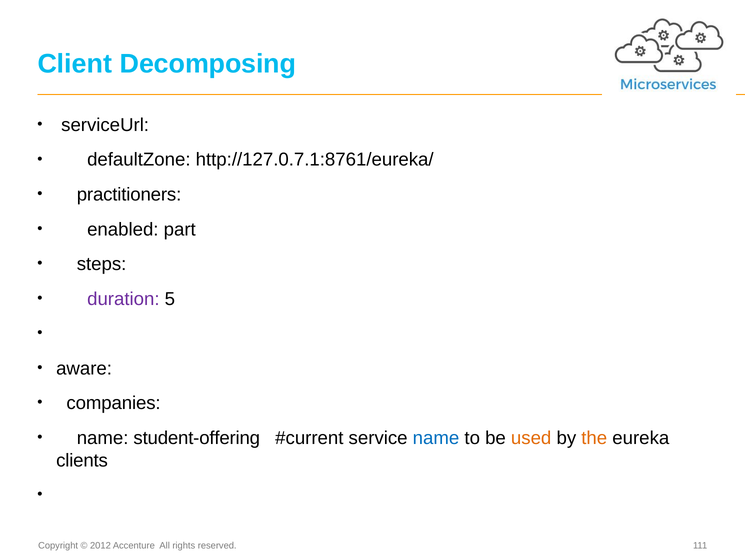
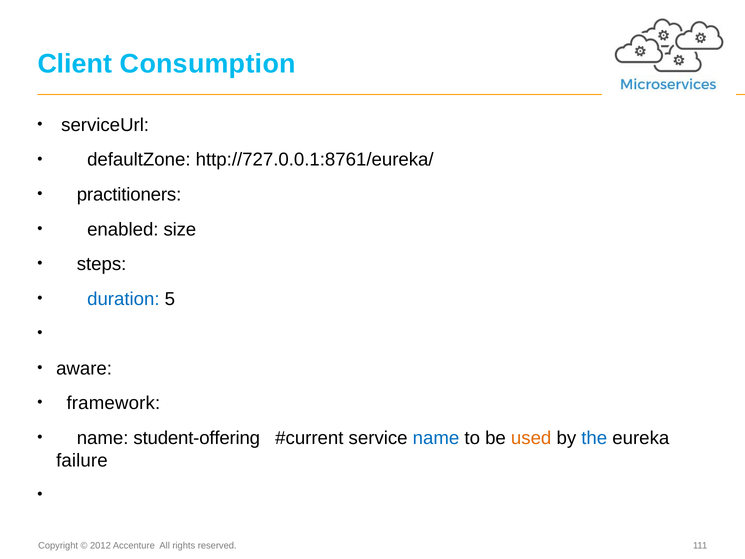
Decomposing: Decomposing -> Consumption
http://127.0.7.1:8761/eureka/: http://127.0.7.1:8761/eureka/ -> http://727.0.0.1:8761/eureka/
part: part -> size
duration colour: purple -> blue
companies: companies -> framework
the colour: orange -> blue
clients: clients -> failure
